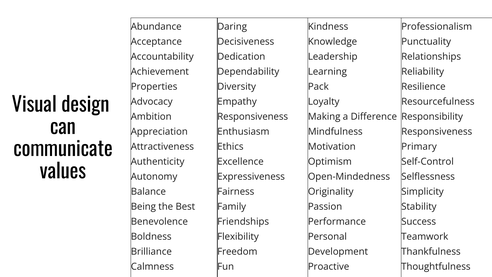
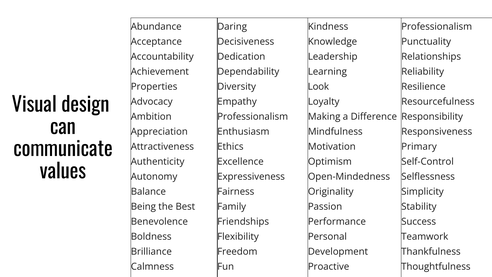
Pack: Pack -> Look
Responsiveness at (253, 117): Responsiveness -> Professionalism
